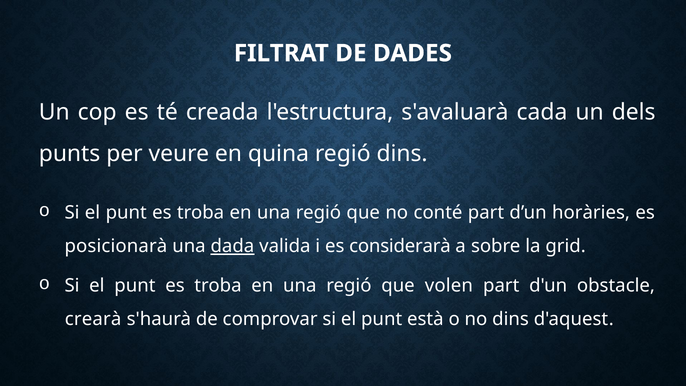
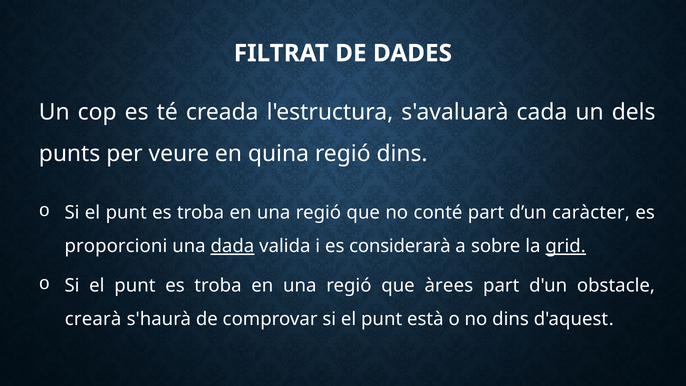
horàries: horàries -> caràcter
posicionarà: posicionarà -> proporcioni
grid underline: none -> present
volen: volen -> àrees
